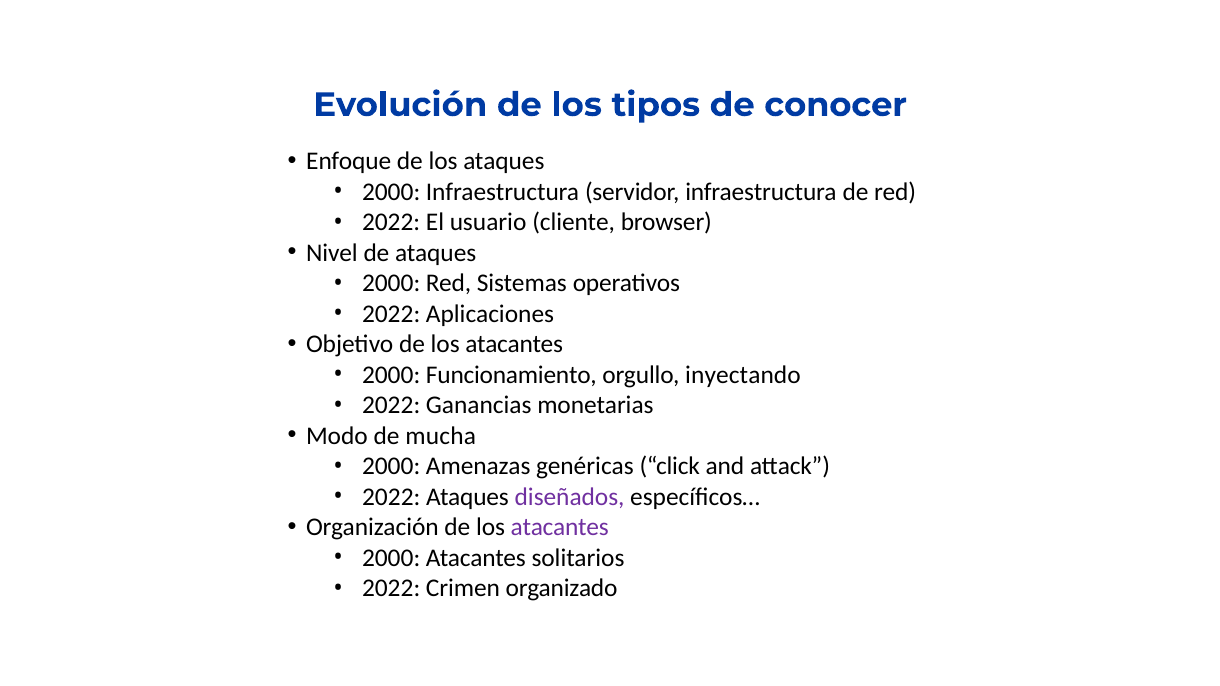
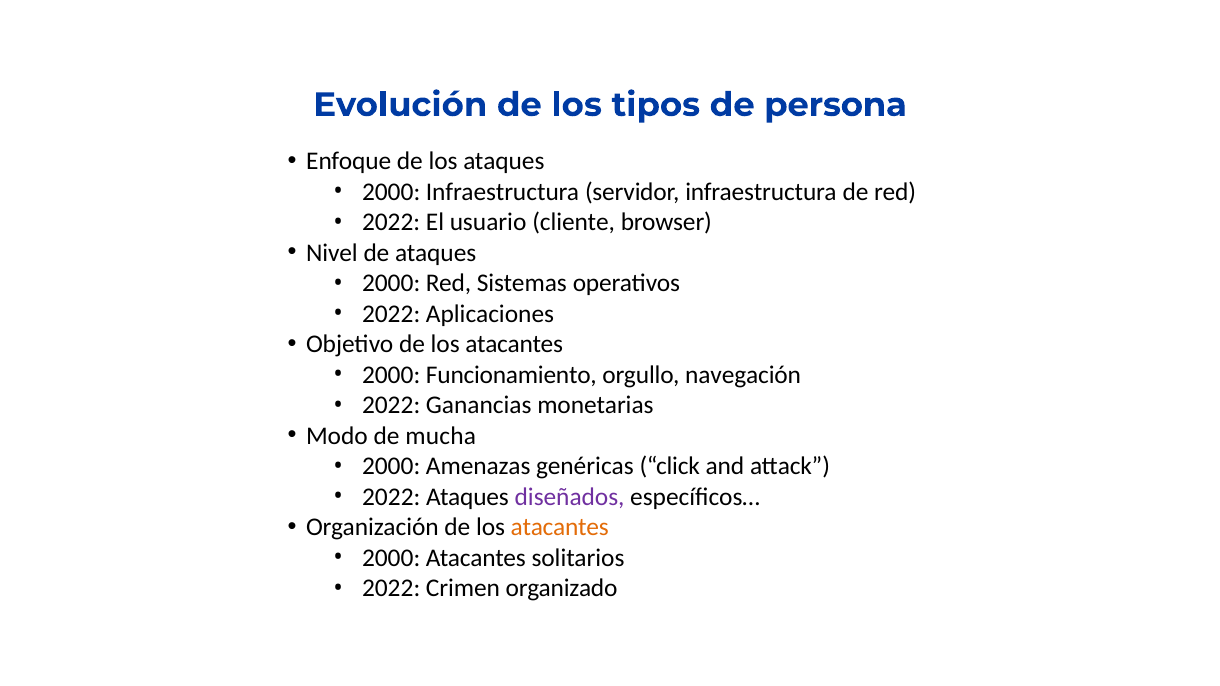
conocer: conocer -> persona
inyectando: inyectando -> navegación
atacantes at (560, 527) colour: purple -> orange
